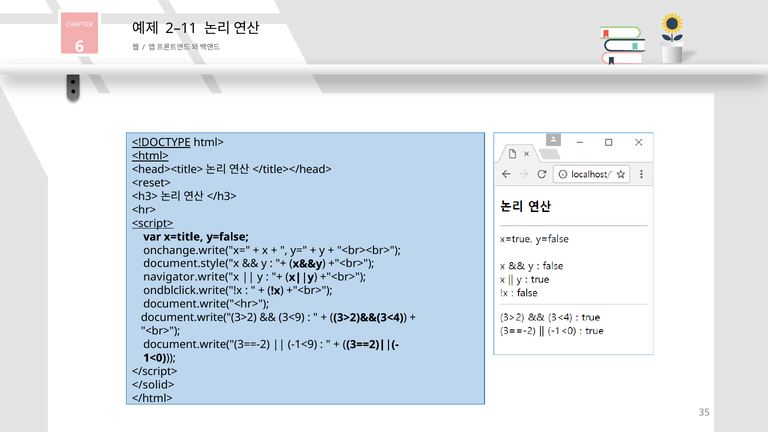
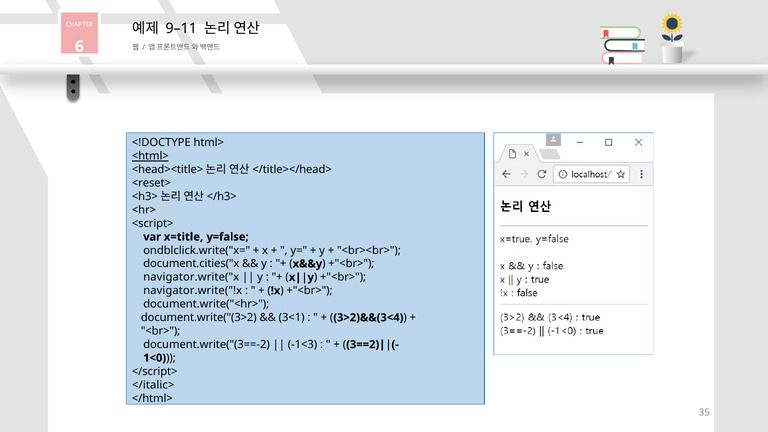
2–11: 2–11 -> 9–11
<!DOCTYPE underline: present -> none
<script> underline: present -> none
onchange.write("x=: onchange.write("x= -> ondblclick.write("x=
document.style("x: document.style("x -> document.cities("x
ondblclick.write("!x: ondblclick.write("!x -> navigator.write("!x
3<9: 3<9 -> 3<1
-1<9: -1<9 -> -1<3
</solid>: </solid> -> </italic>
